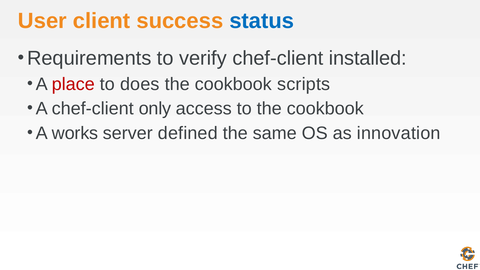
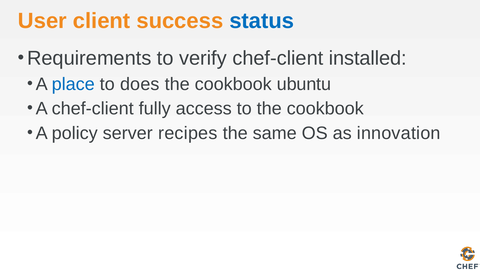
place colour: red -> blue
scripts: scripts -> ubuntu
only: only -> fully
works: works -> policy
defined: defined -> recipes
